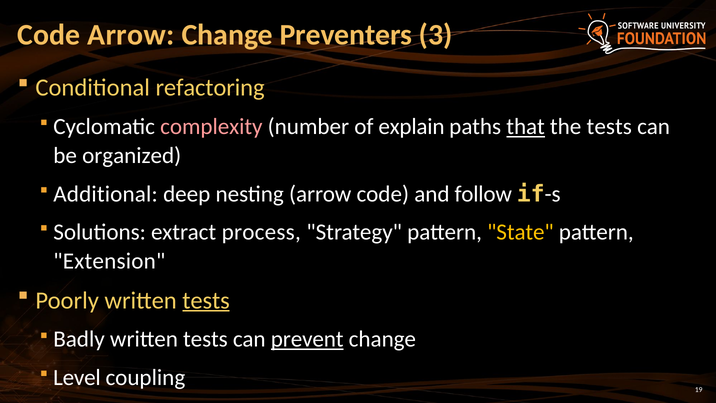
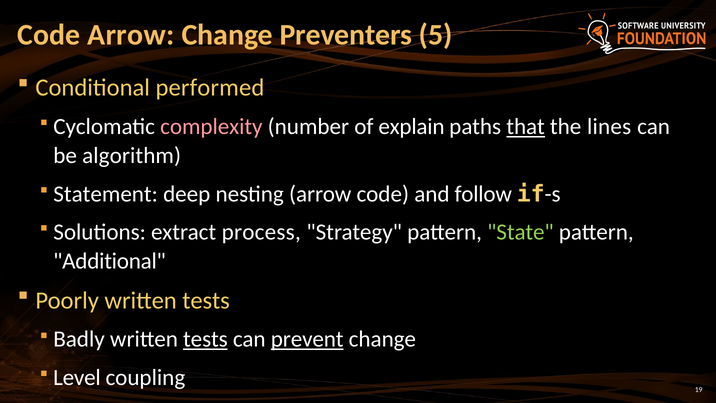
3: 3 -> 5
refactoring: refactoring -> performed
the tests: tests -> lines
organized: organized -> algorithm
Additional: Additional -> Statement
State colour: yellow -> light green
Extension: Extension -> Additional
tests at (206, 300) underline: present -> none
tests at (205, 339) underline: none -> present
